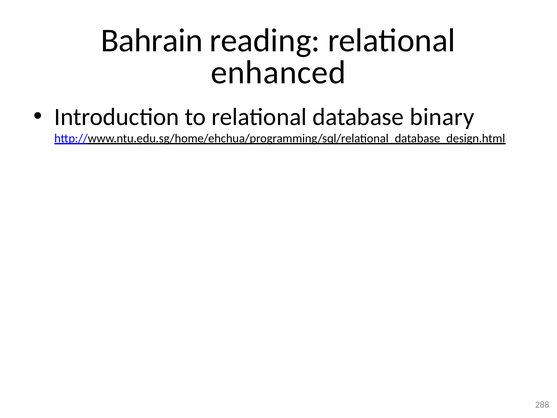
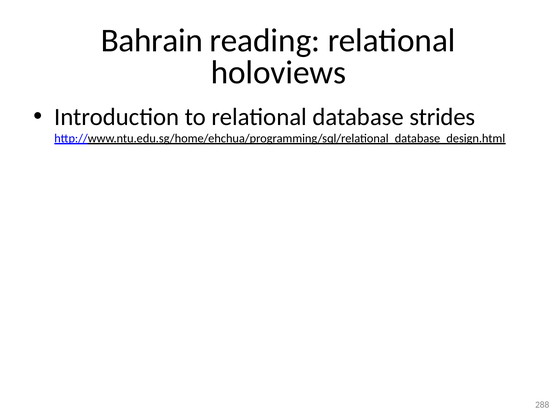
enhanced: enhanced -> holoviews
binary: binary -> strides
